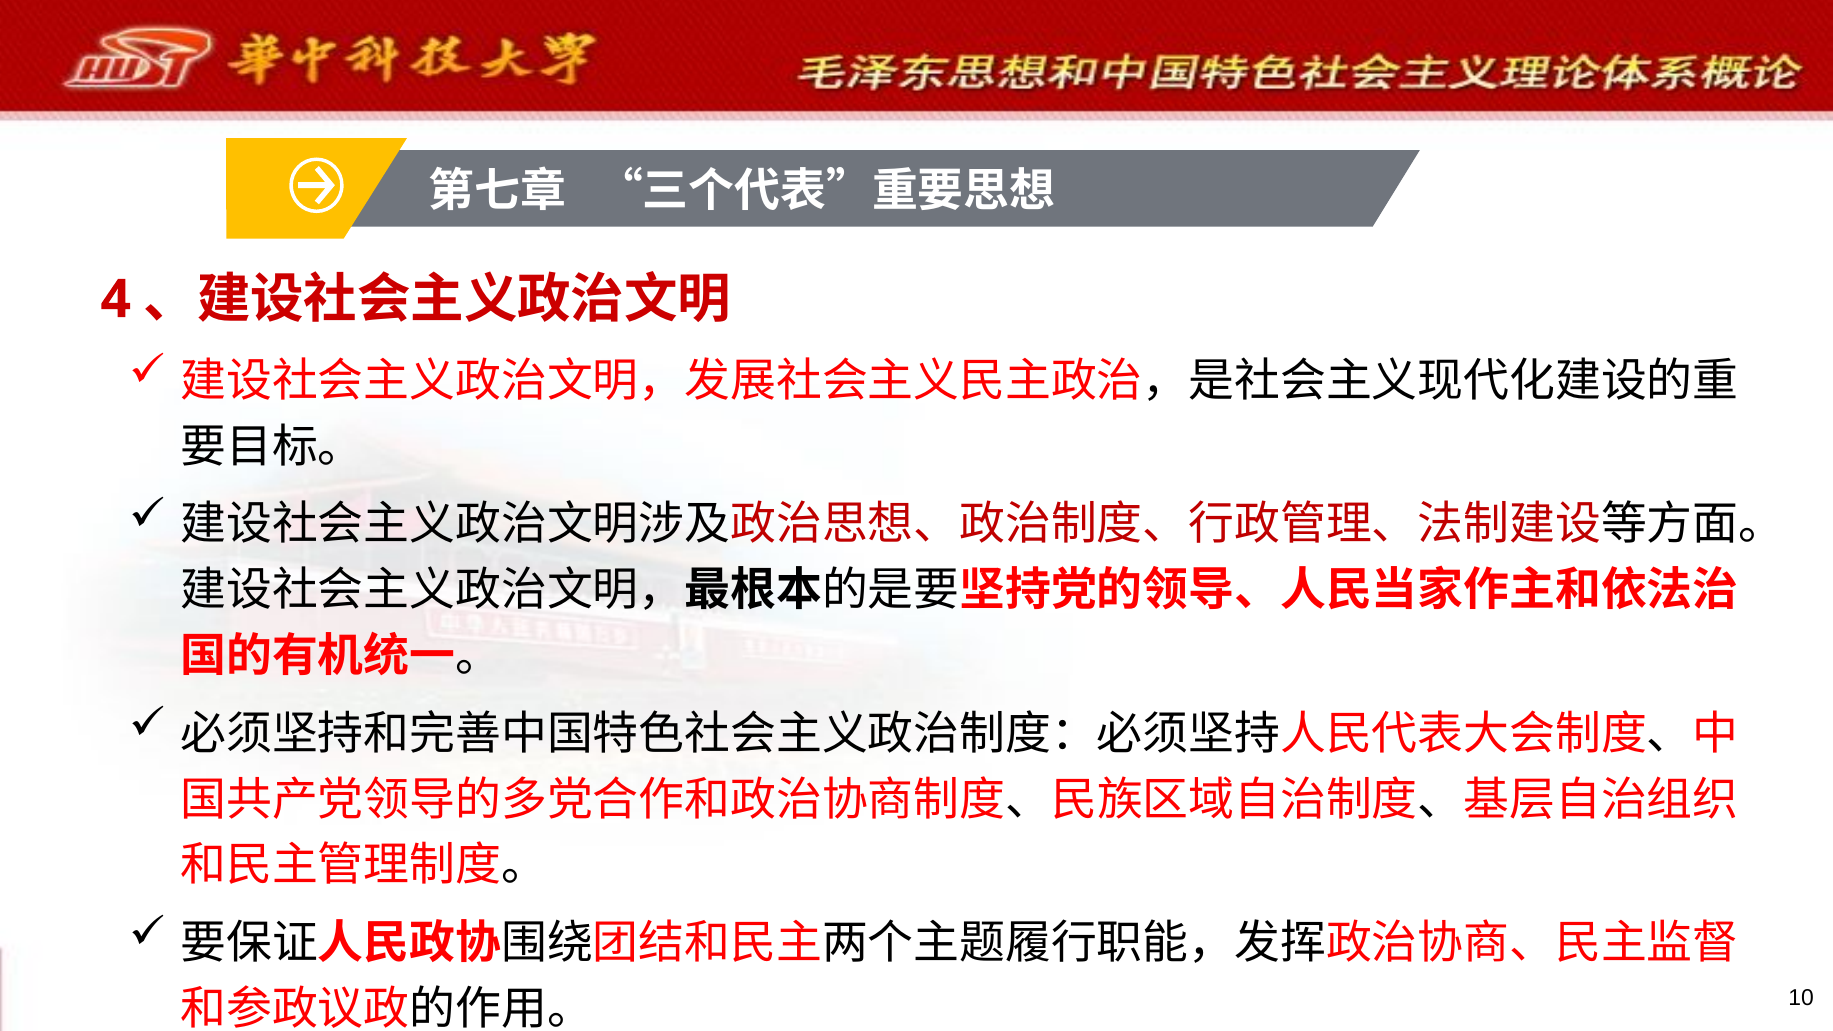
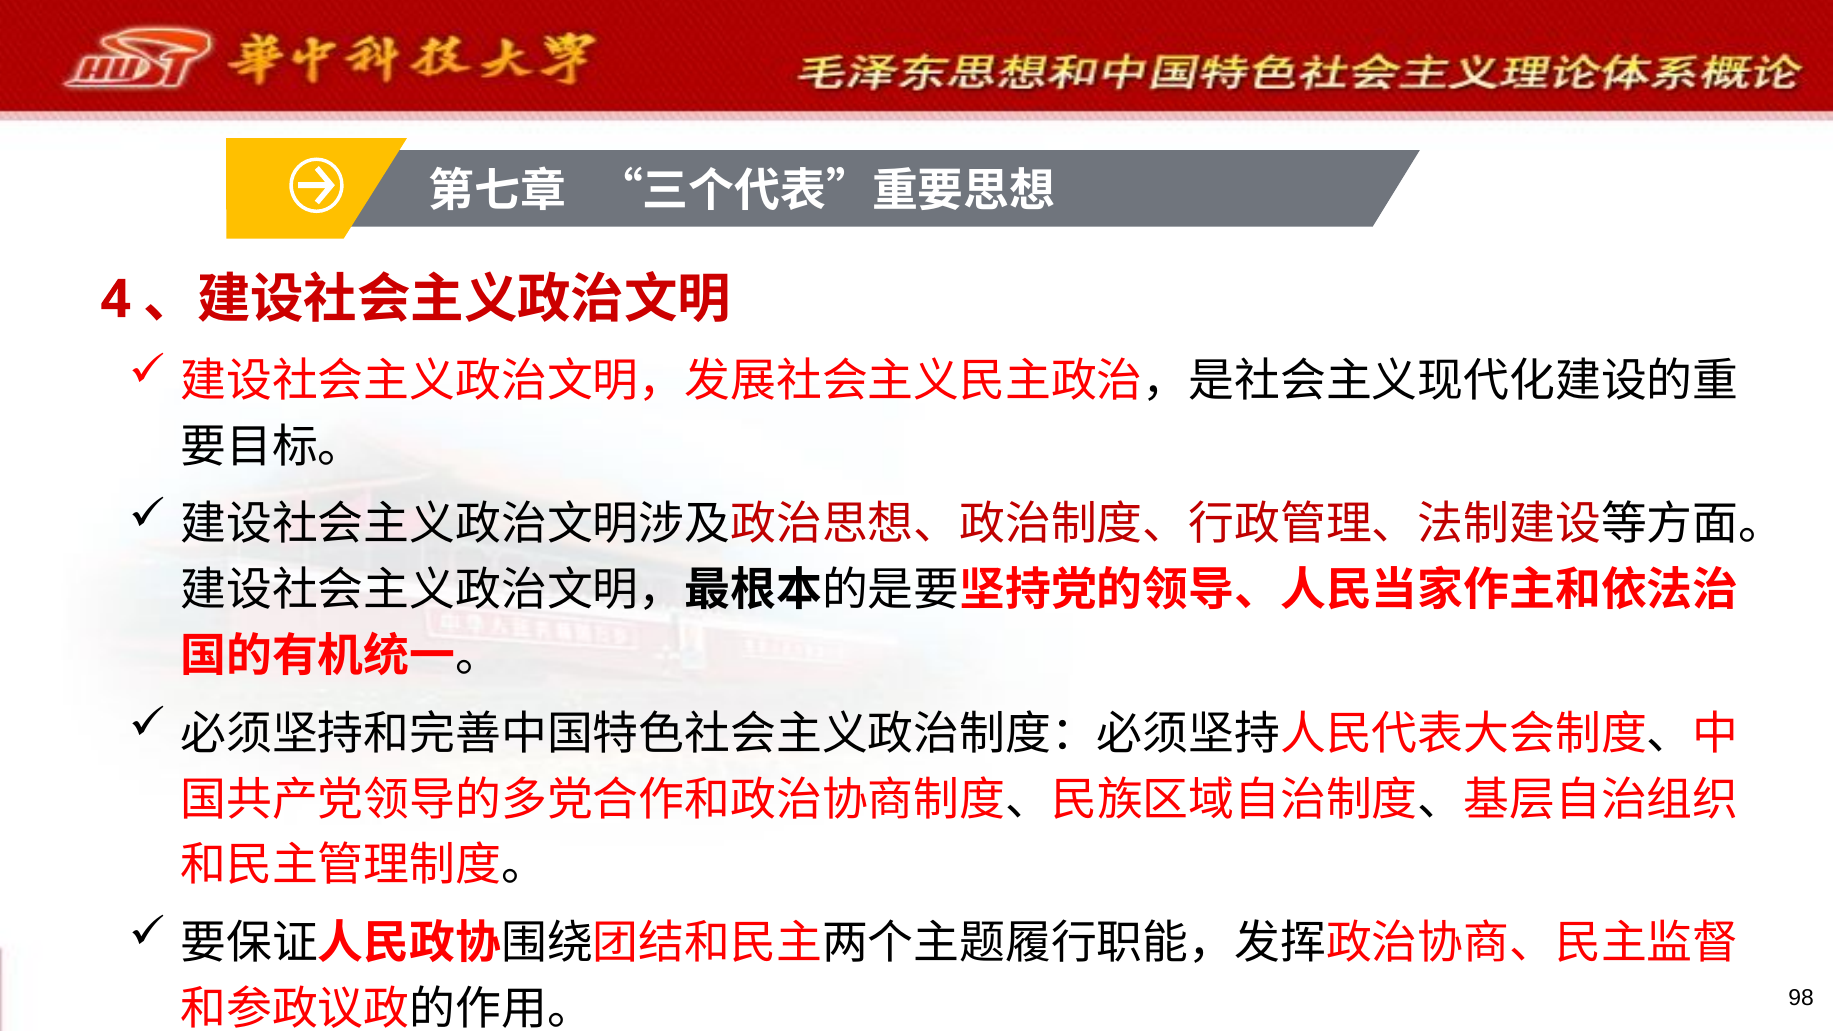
10: 10 -> 98
